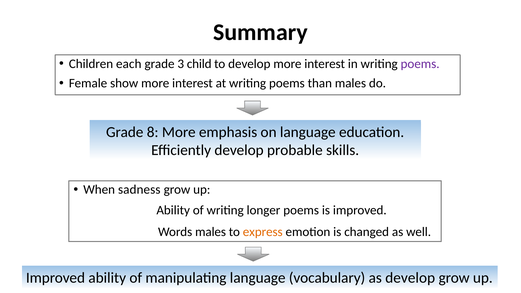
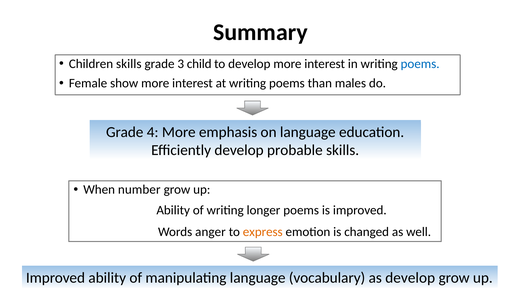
Children each: each -> skills
poems at (420, 64) colour: purple -> blue
8: 8 -> 4
sadness: sadness -> number
Words males: males -> anger
